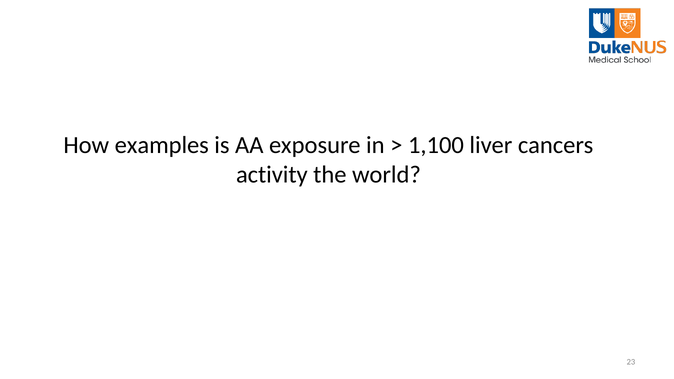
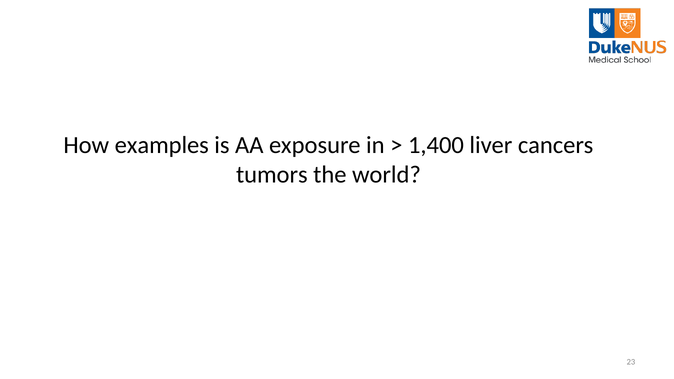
1,100: 1,100 -> 1,400
activity: activity -> tumors
